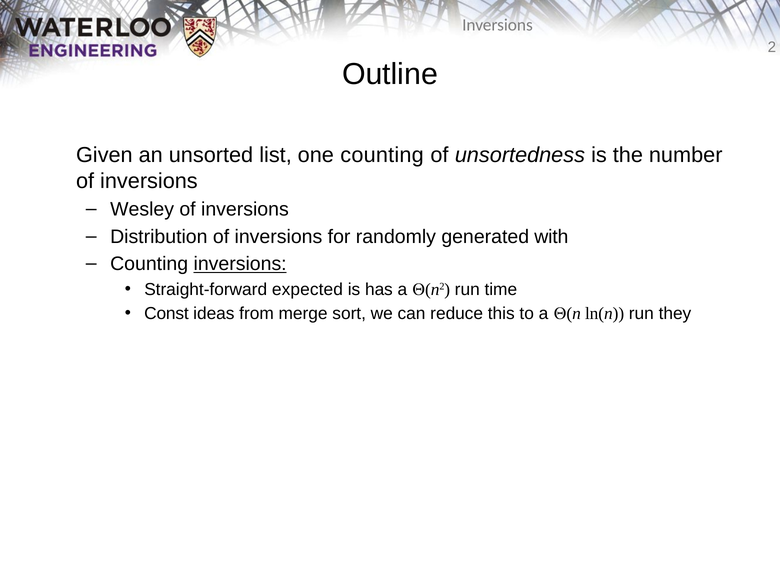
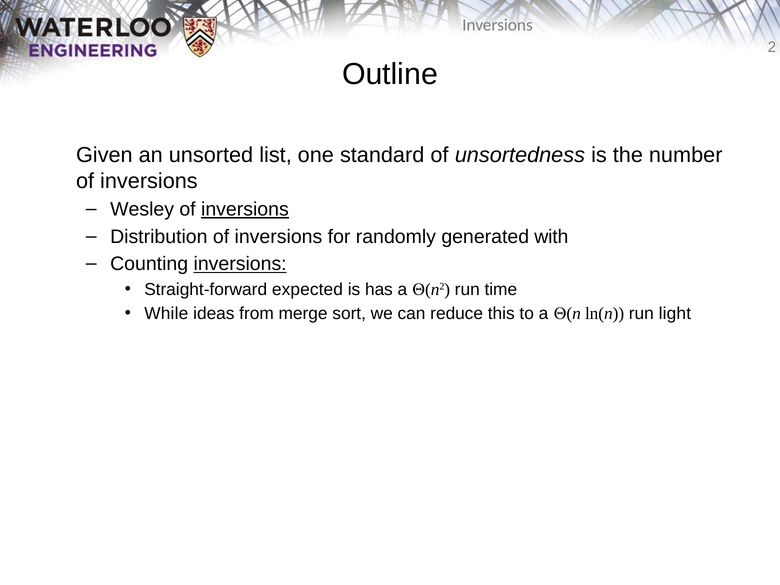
one counting: counting -> standard
inversions at (245, 209) underline: none -> present
Const: Const -> While
they: they -> light
